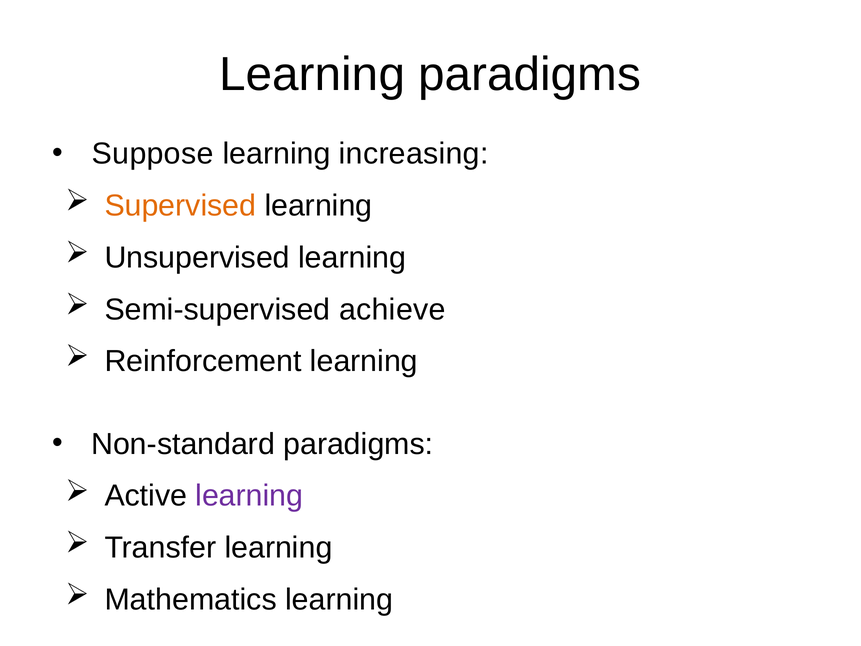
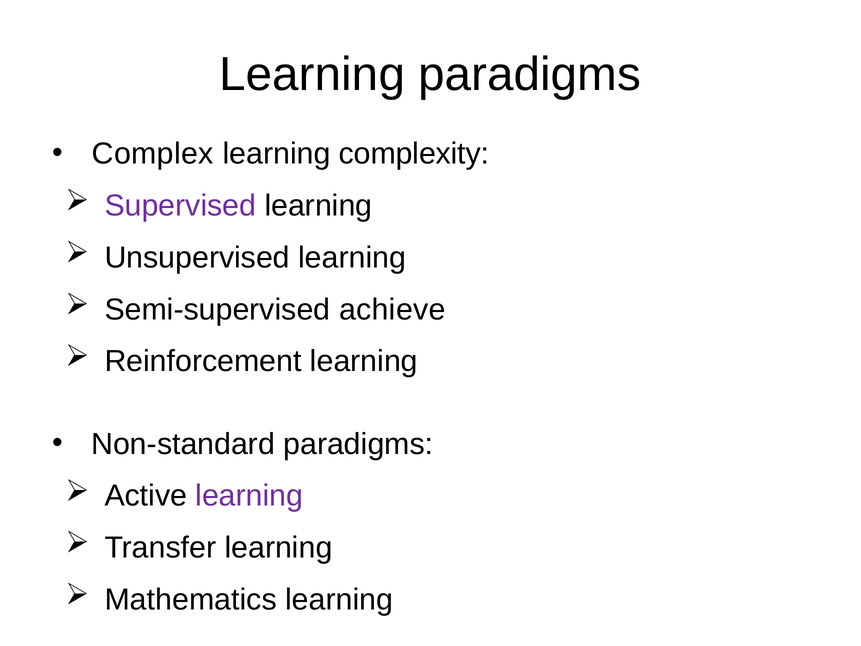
Suppose: Suppose -> Complex
increasing: increasing -> complexity
Supervised colour: orange -> purple
